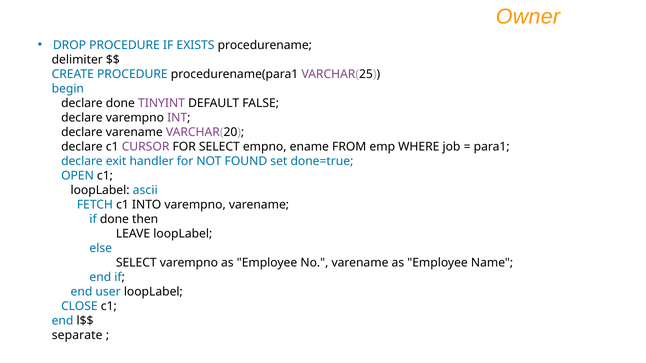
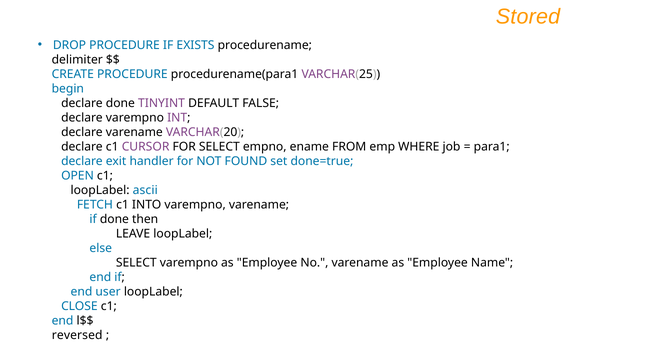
Owner: Owner -> Stored
separate: separate -> reversed
